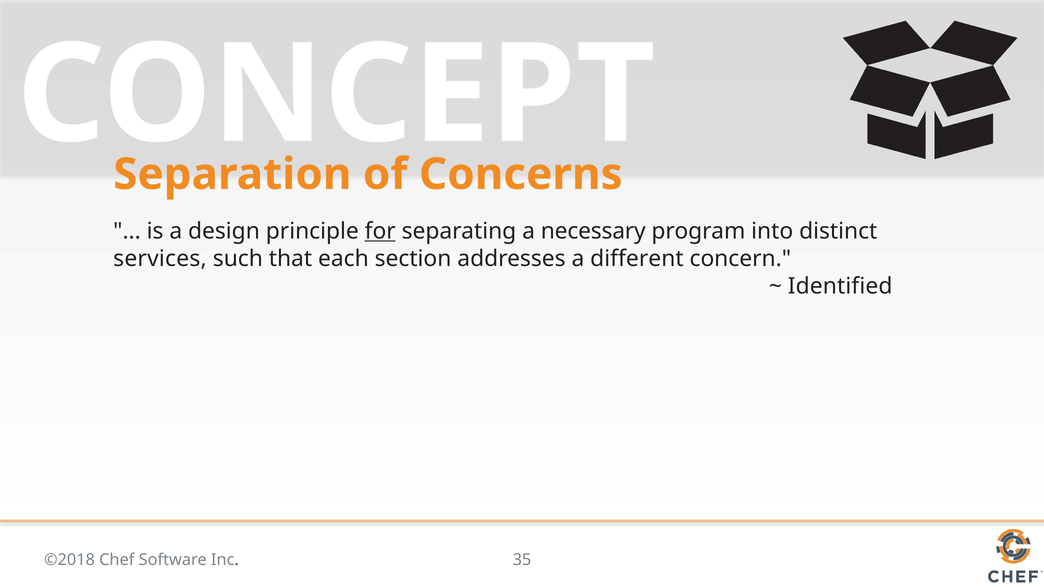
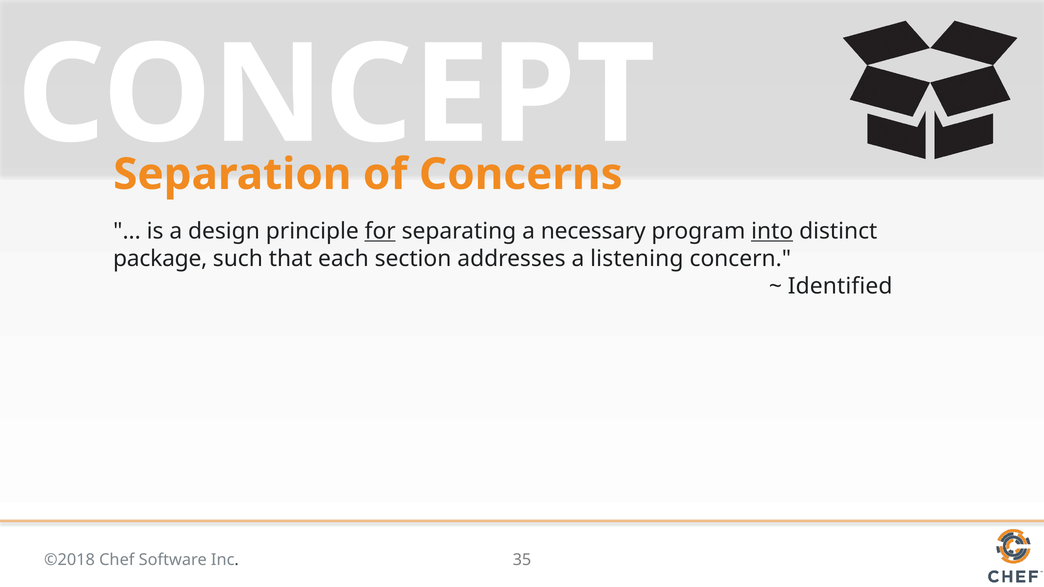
into underline: none -> present
services: services -> package
different: different -> listening
